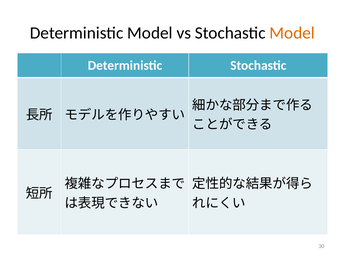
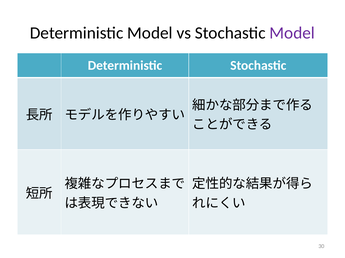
Model at (292, 33) colour: orange -> purple
